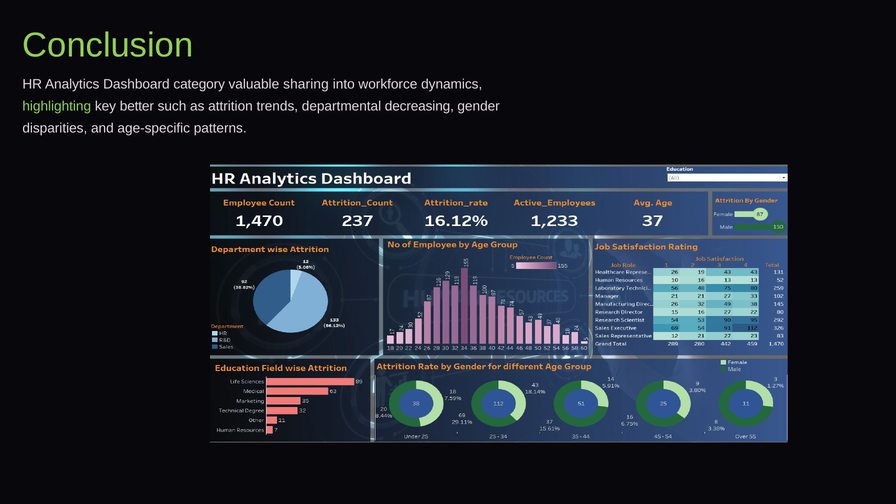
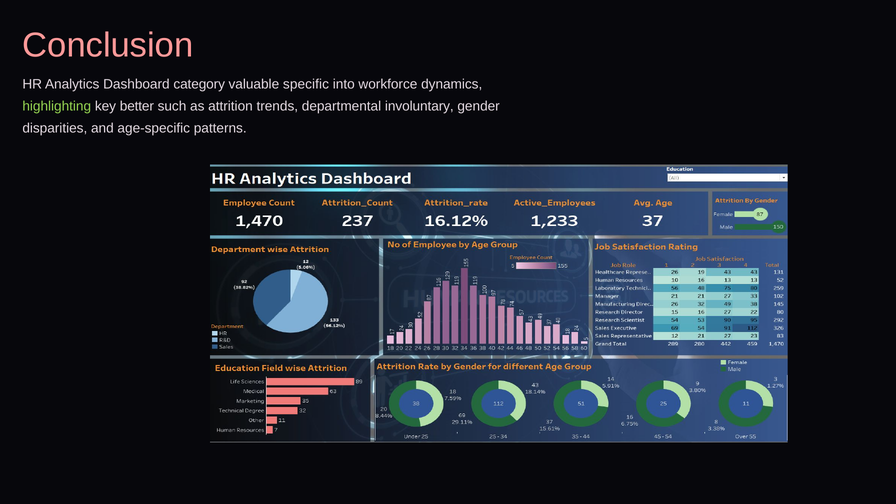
Conclusion colour: light green -> pink
sharing: sharing -> specific
decreasing: decreasing -> involuntary
